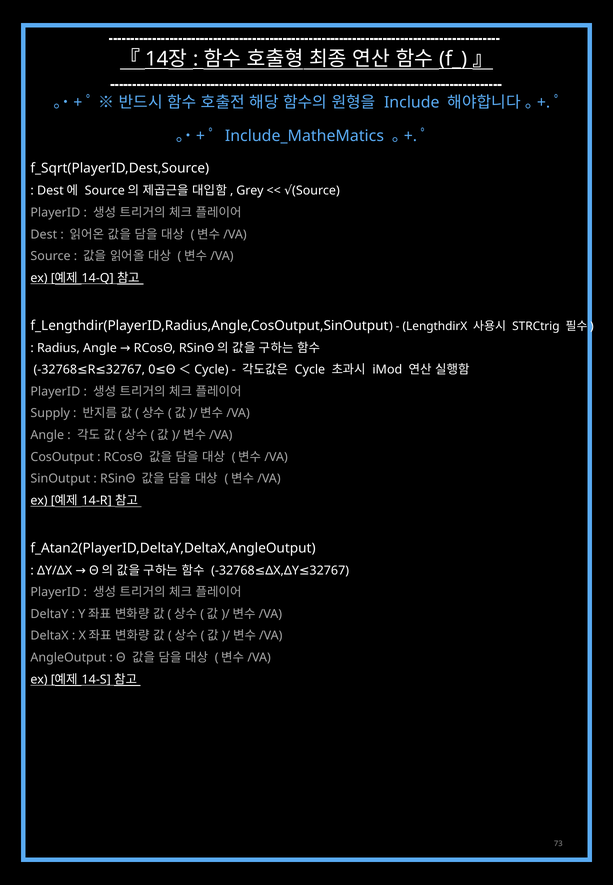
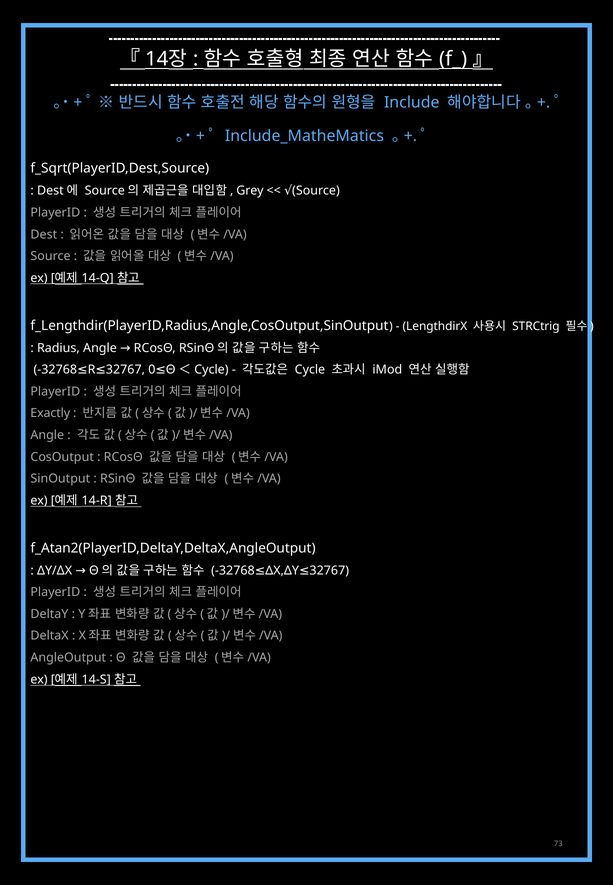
Supply: Supply -> Exactly
